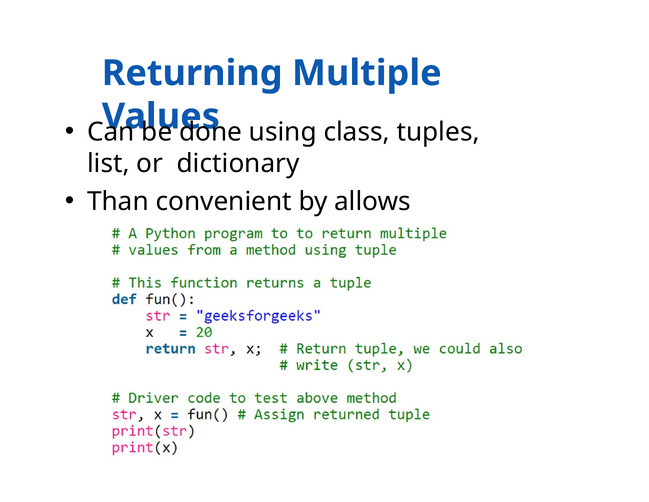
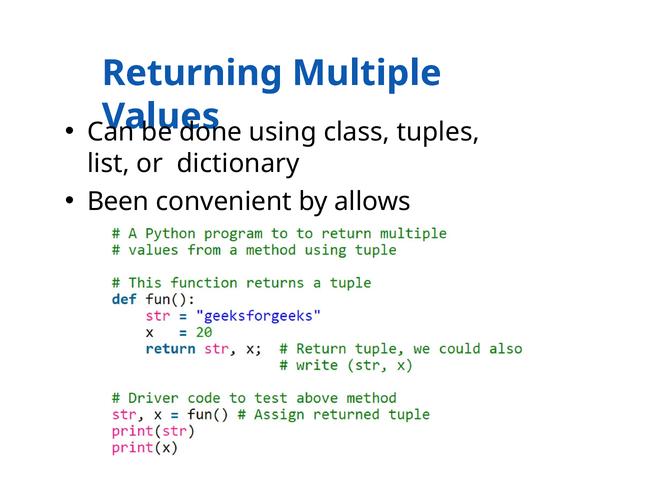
Than: Than -> Been
